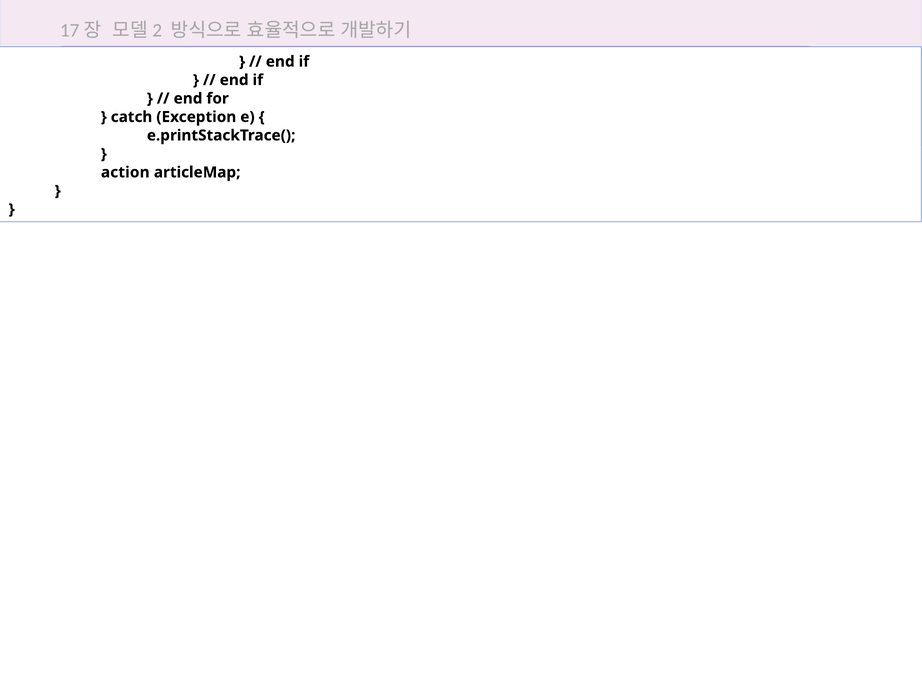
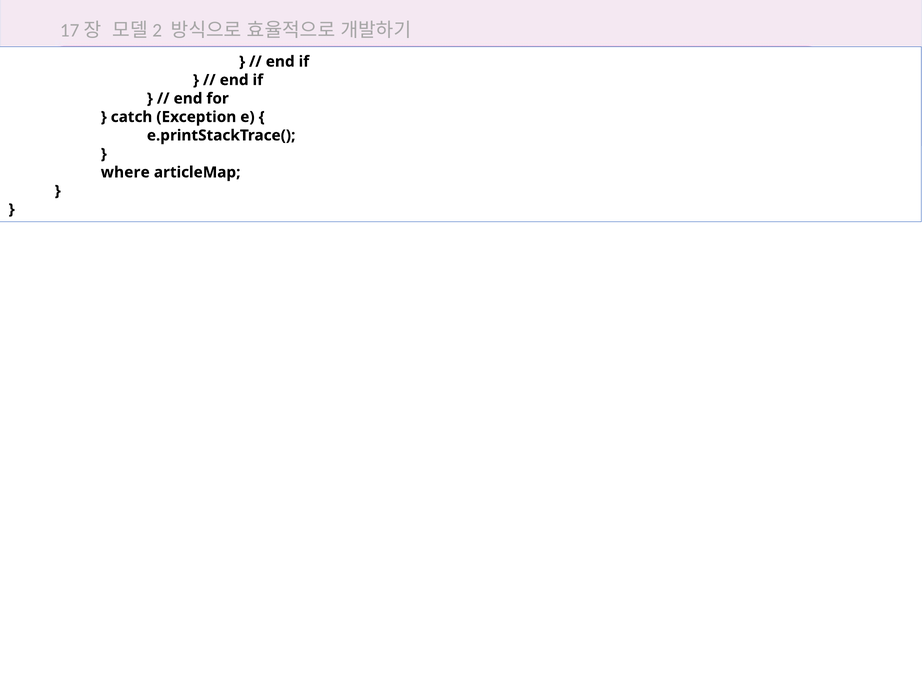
action: action -> where
